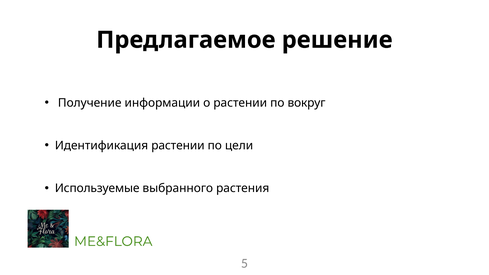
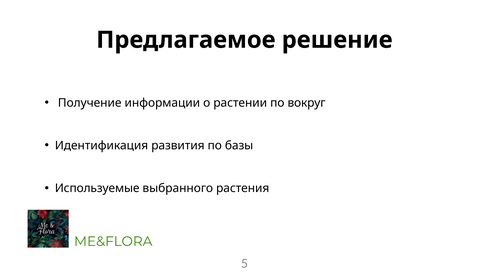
Идентификация растении: растении -> развития
цели: цели -> базы
